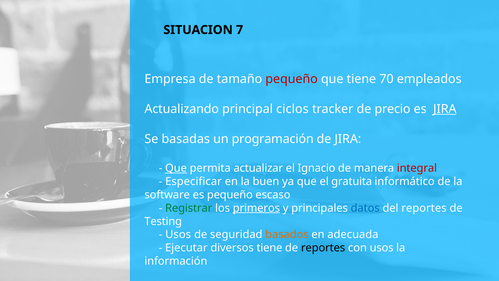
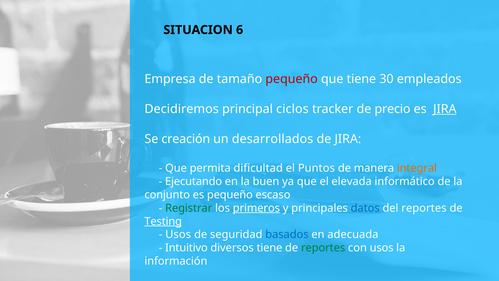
7: 7 -> 6
70: 70 -> 30
Actualizando: Actualizando -> Decidiremos
basadas: basadas -> creación
programación: programación -> desarrollados
Que at (176, 168) underline: present -> none
actualizar: actualizar -> dificultad
Ignacio: Ignacio -> Puntos
integral colour: red -> orange
Especificar: Especificar -> Ejecutando
gratuita: gratuita -> elevada
software: software -> conjunto
Testing underline: none -> present
basados colour: orange -> blue
Ejecutar: Ejecutar -> Intuitivo
reportes at (323, 248) colour: black -> green
